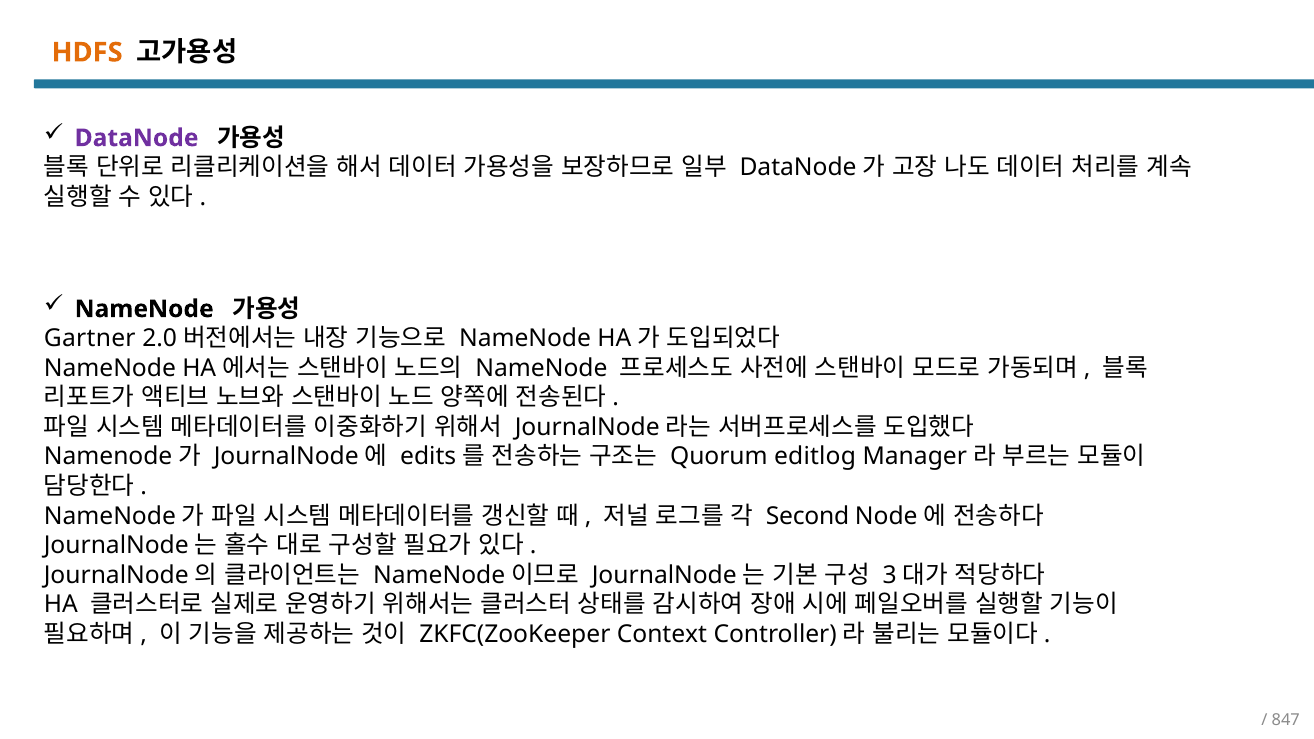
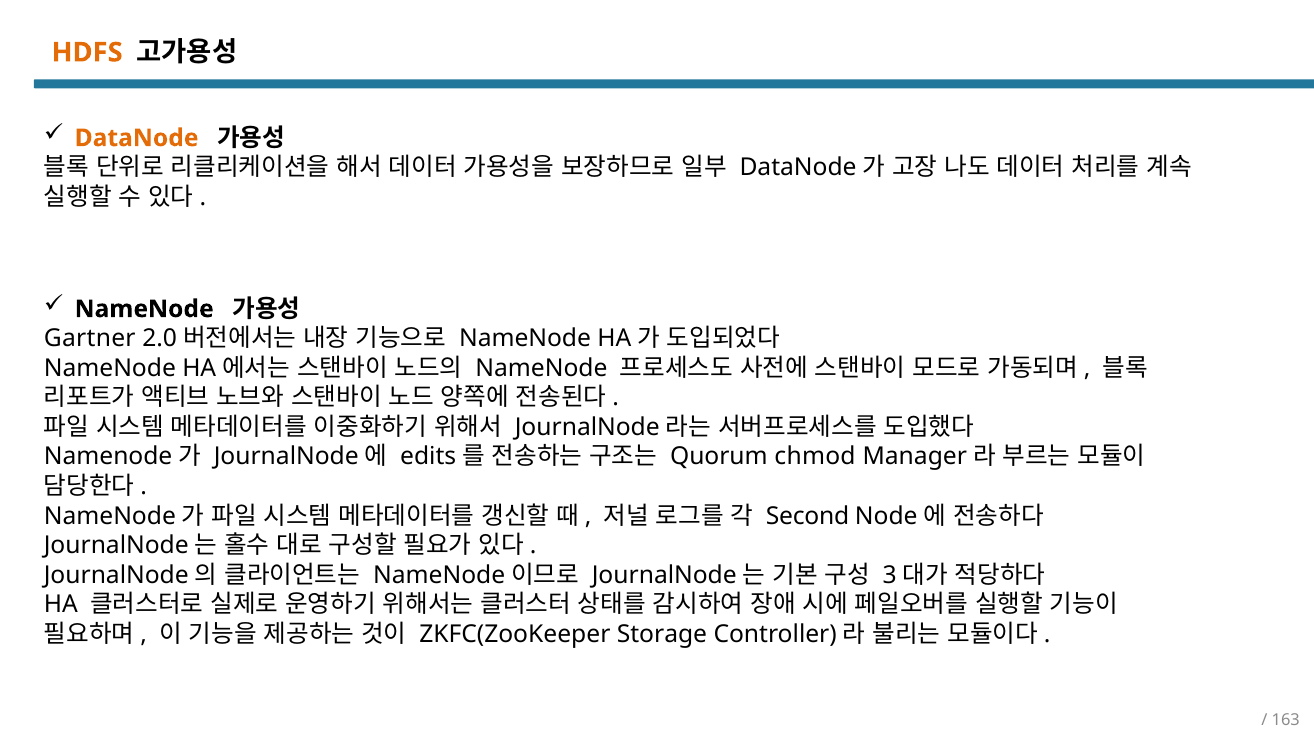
DataNode colour: purple -> orange
editlog: editlog -> chmod
Context: Context -> Storage
847: 847 -> 163
